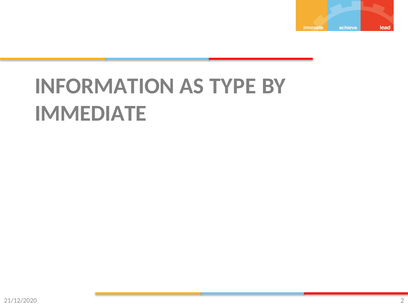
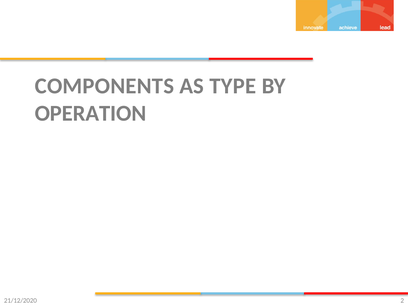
INFORMATION: INFORMATION -> COMPONENTS
IMMEDIATE: IMMEDIATE -> OPERATION
